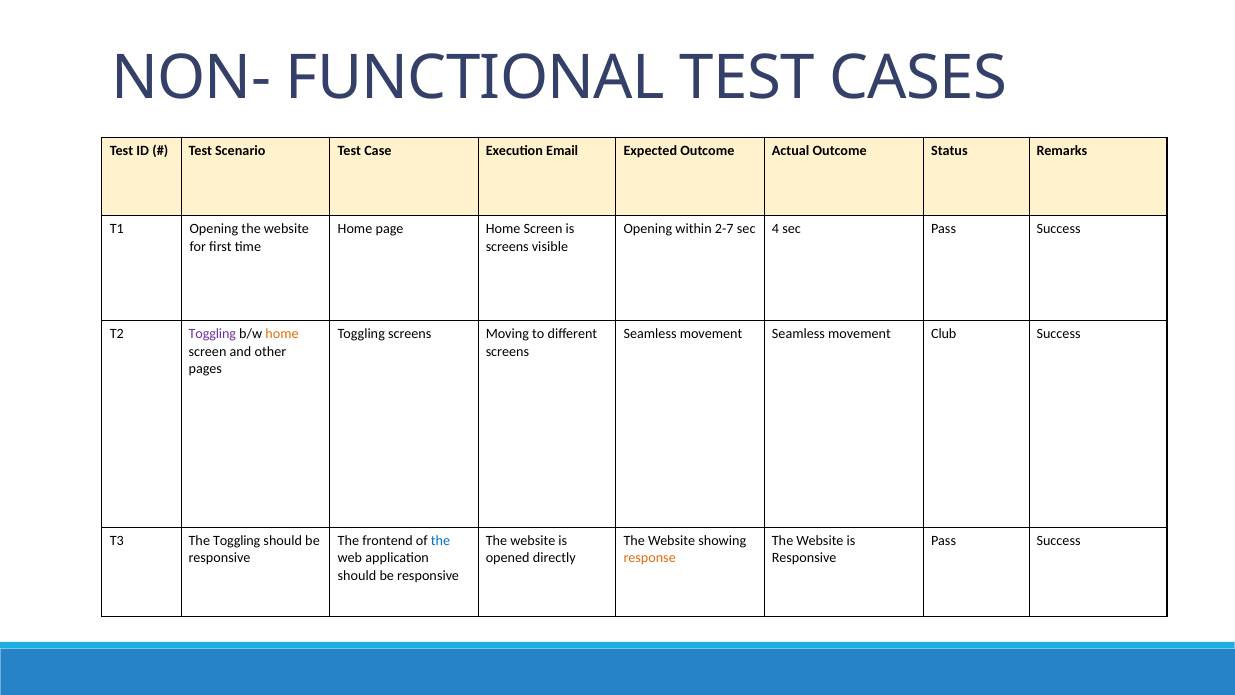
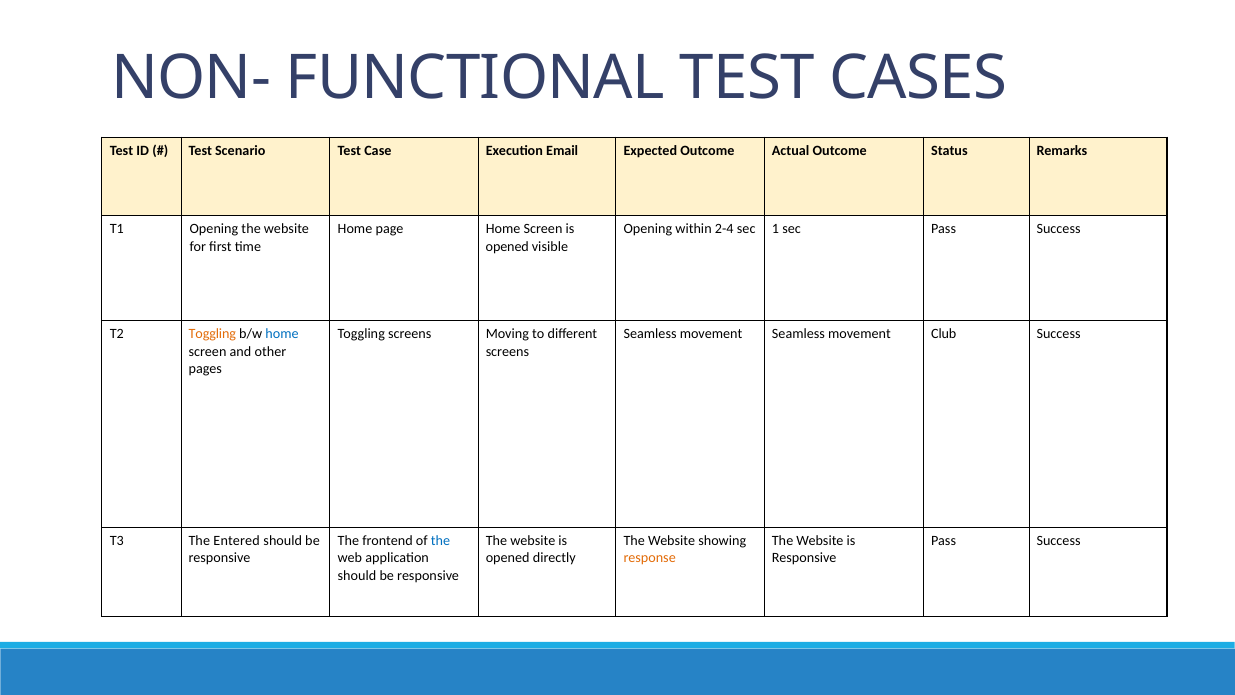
2-7: 2-7 -> 2-4
4: 4 -> 1
screens at (507, 247): screens -> opened
Toggling at (212, 334) colour: purple -> orange
home at (282, 334) colour: orange -> blue
The Toggling: Toggling -> Entered
